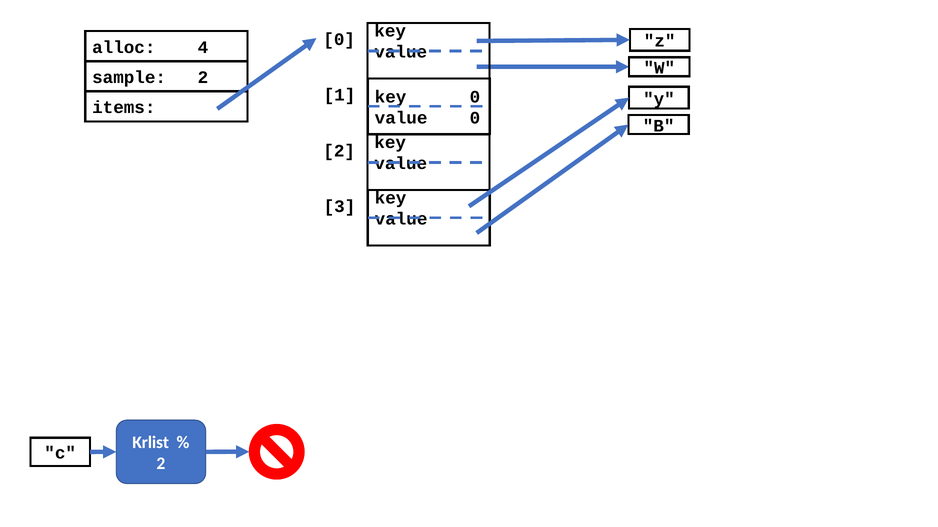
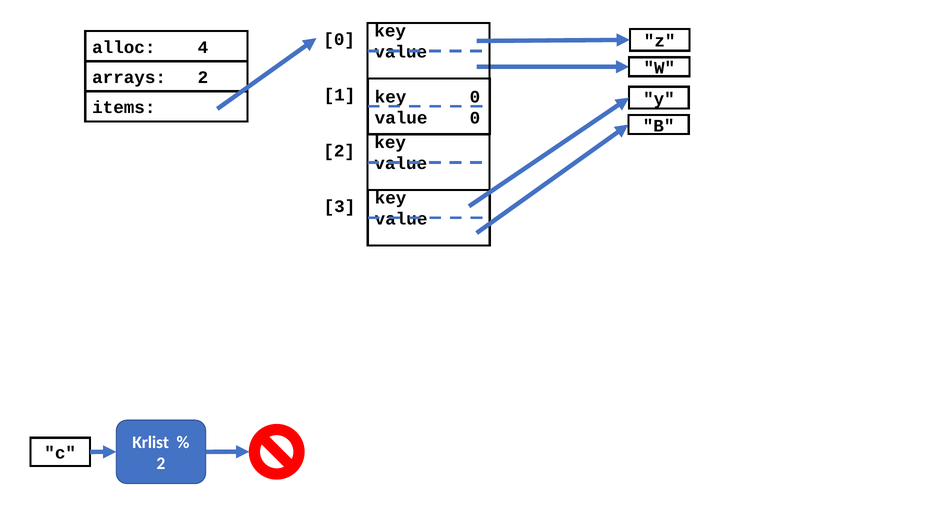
sample: sample -> arrays
